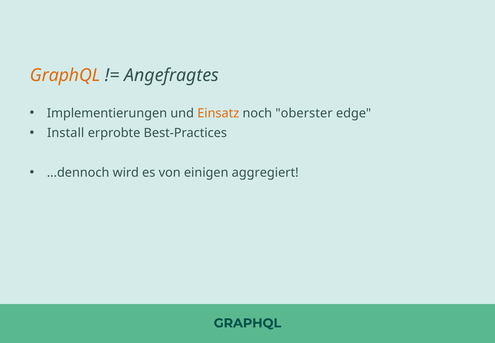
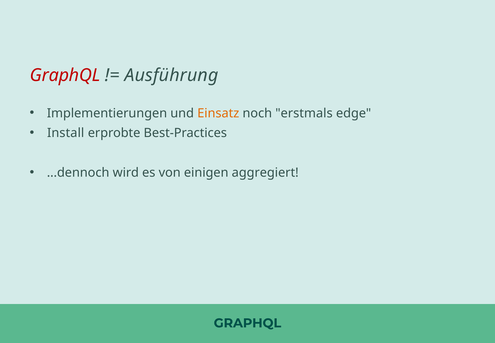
GraphQL at (65, 75) colour: orange -> red
Angefragtes: Angefragtes -> Ausführung
oberster: oberster -> erstmals
